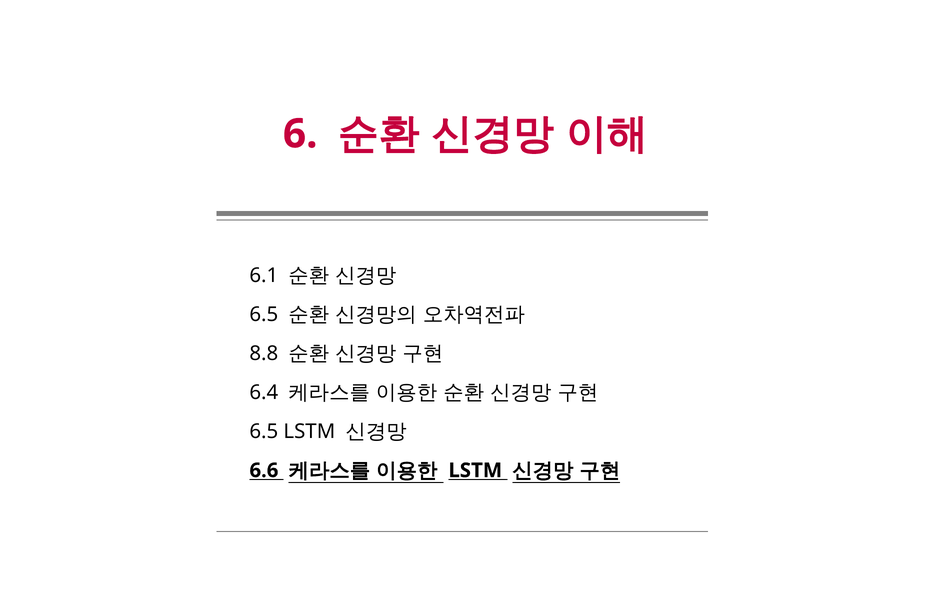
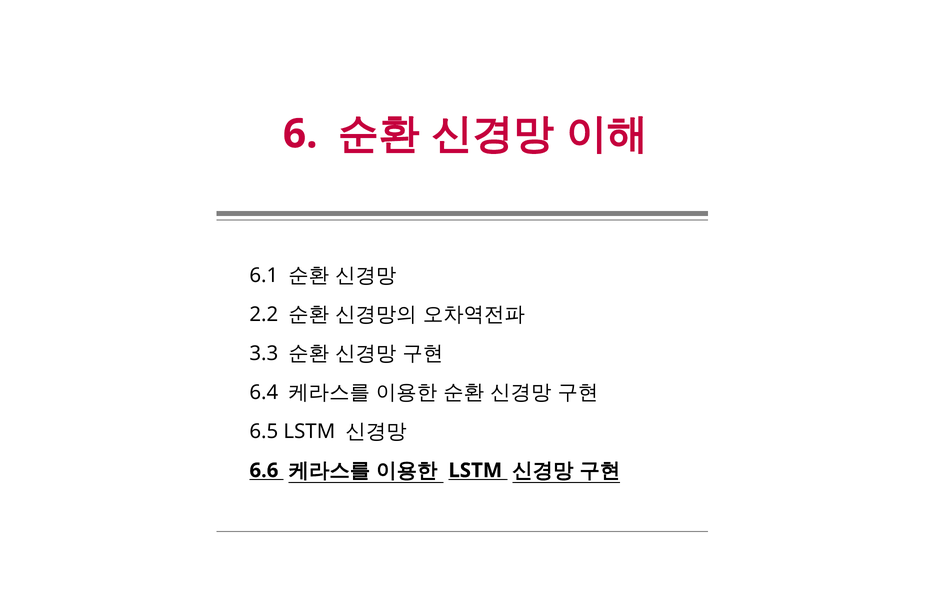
6.5 at (264, 315): 6.5 -> 2.2
8.8: 8.8 -> 3.3
